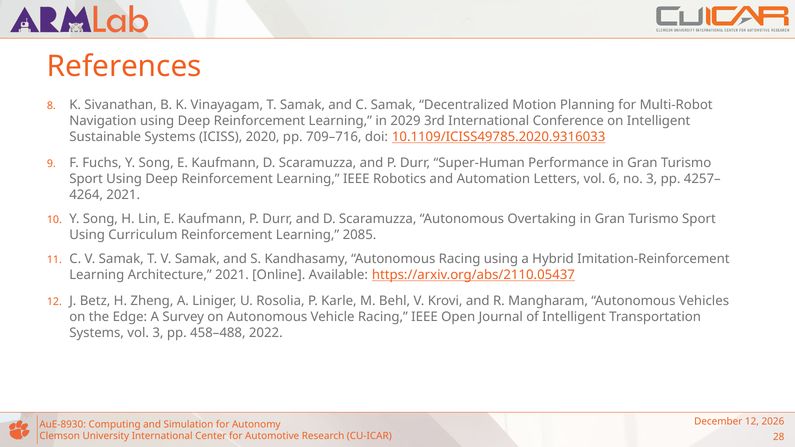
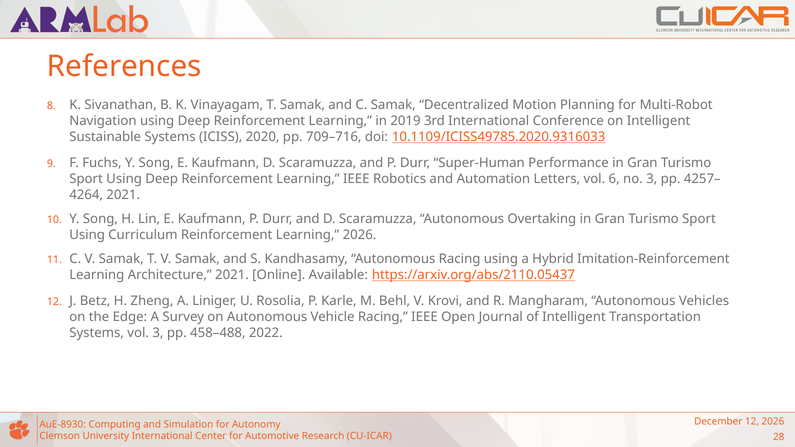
2029: 2029 -> 2019
Learning 2085: 2085 -> 2026
